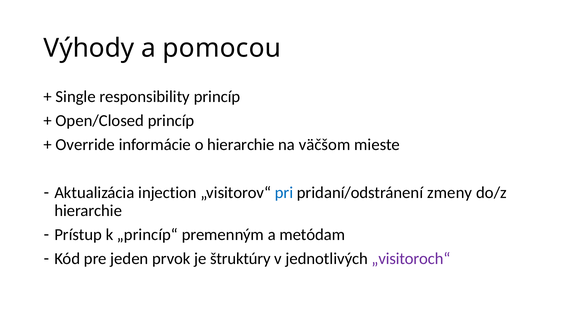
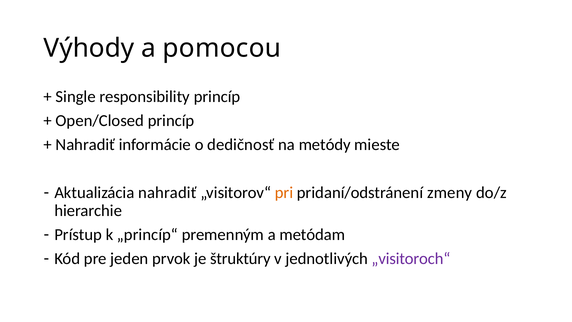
Override at (85, 145): Override -> Nahradiť
o hierarchie: hierarchie -> dedičnosť
väčšom: väčšom -> metódy
Aktualizácia injection: injection -> nahradiť
pri colour: blue -> orange
